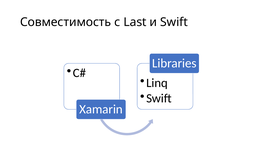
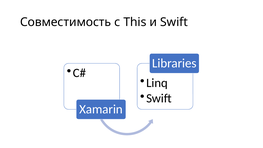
Last: Last -> This
